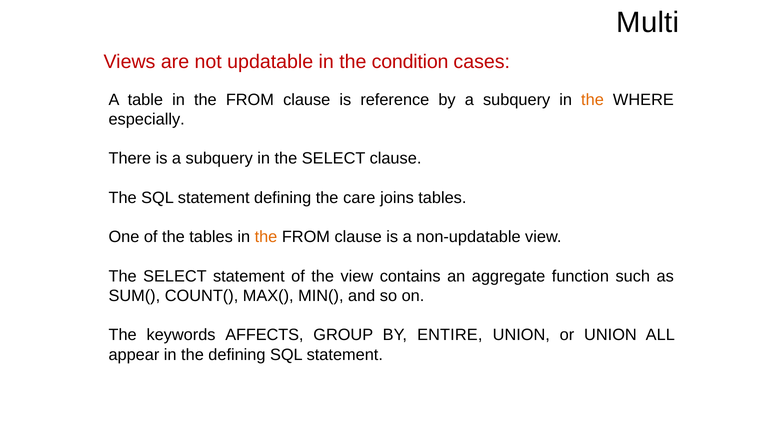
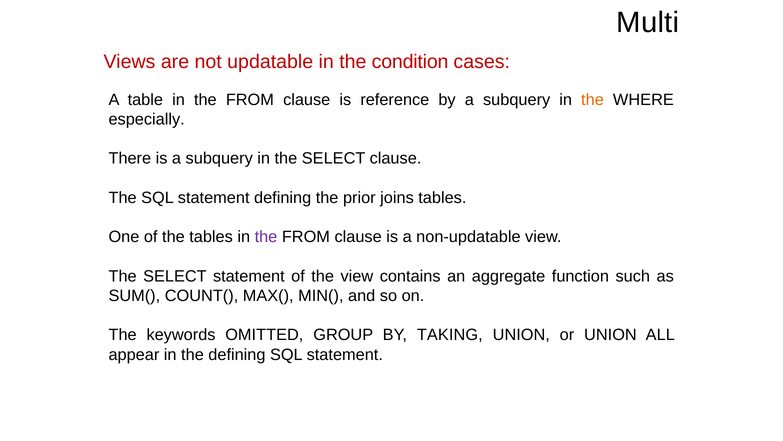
care: care -> prior
the at (266, 237) colour: orange -> purple
AFFECTS: AFFECTS -> OMITTED
ENTIRE: ENTIRE -> TAKING
